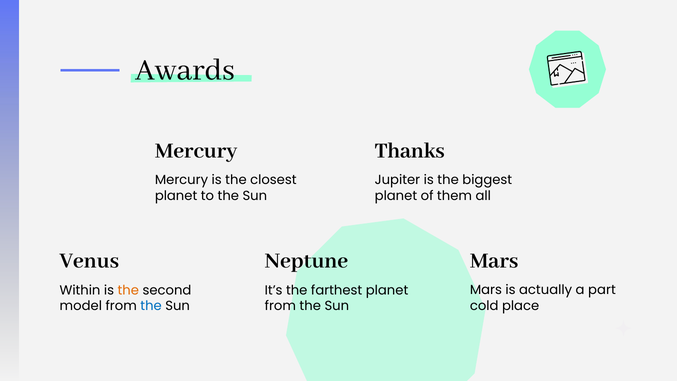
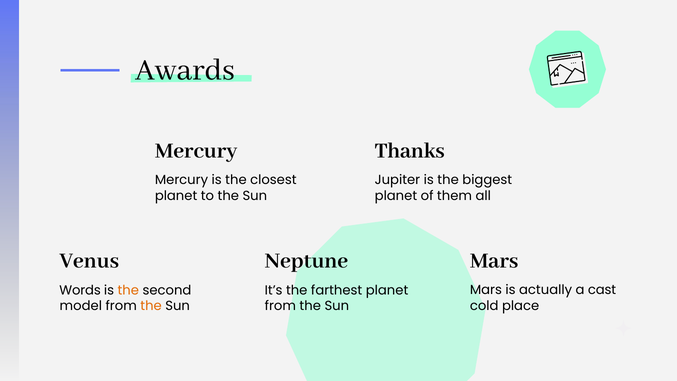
part: part -> cast
Within: Within -> Words
the at (151, 306) colour: blue -> orange
